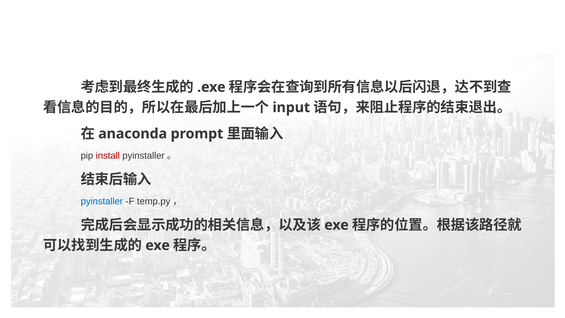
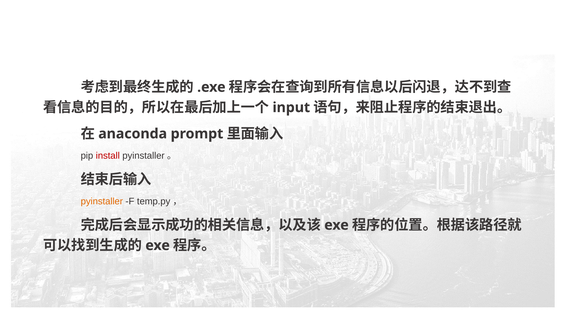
pyinstaller at (102, 201) colour: blue -> orange
